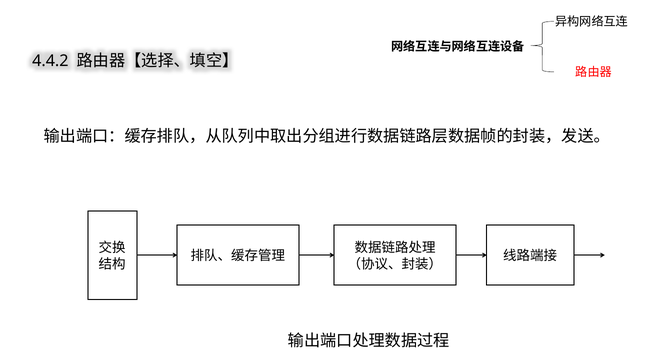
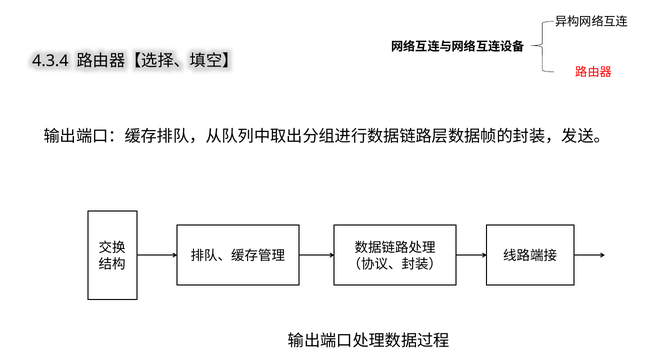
4.4.2: 4.4.2 -> 4.3.4
